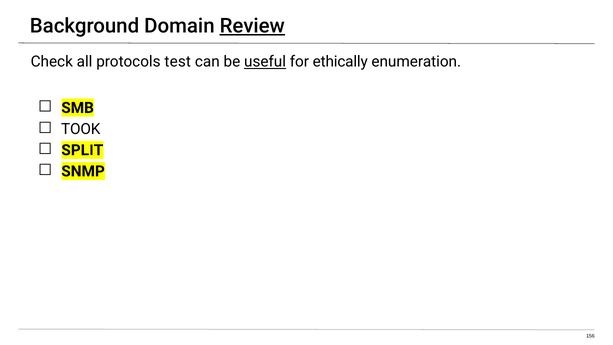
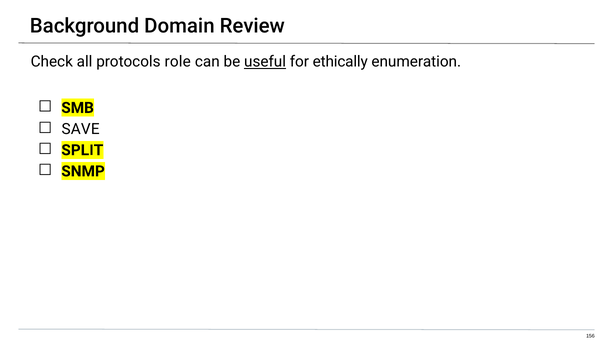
Review underline: present -> none
test: test -> role
TOOK: TOOK -> SAVE
